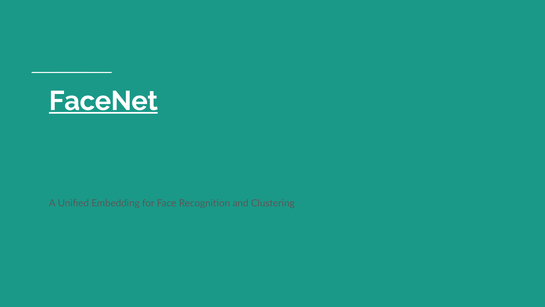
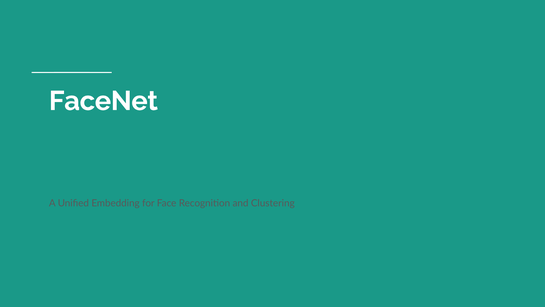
FaceNet underline: present -> none
